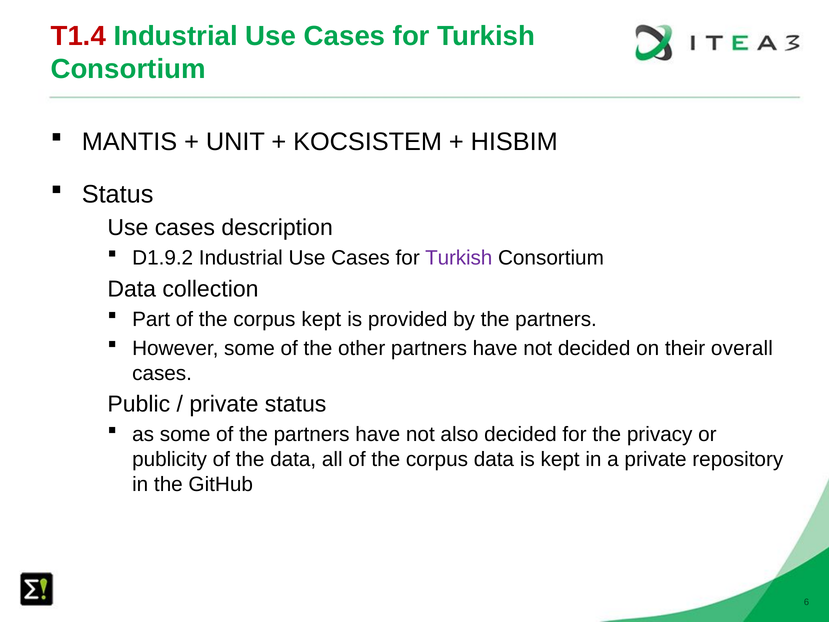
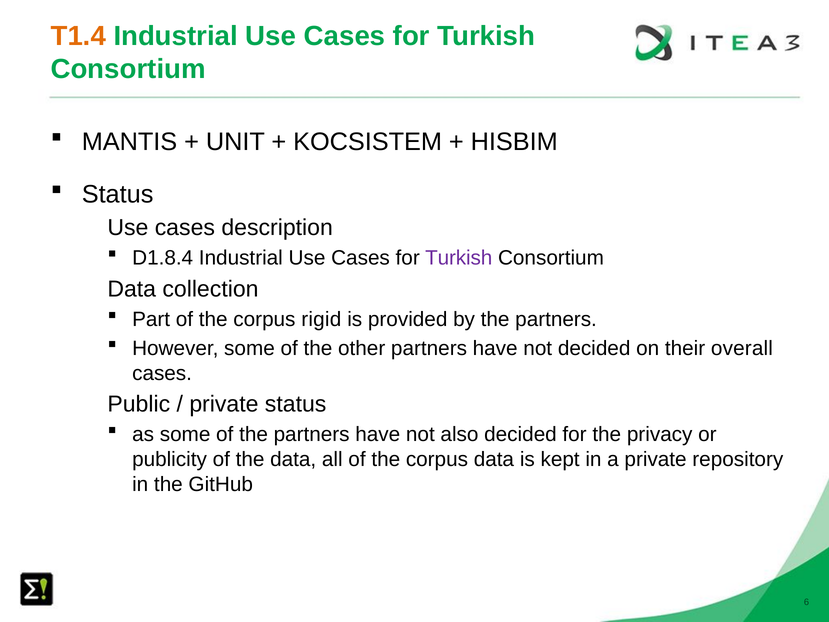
T1.4 colour: red -> orange
D1.9.2: D1.9.2 -> D1.8.4
corpus kept: kept -> rigid
